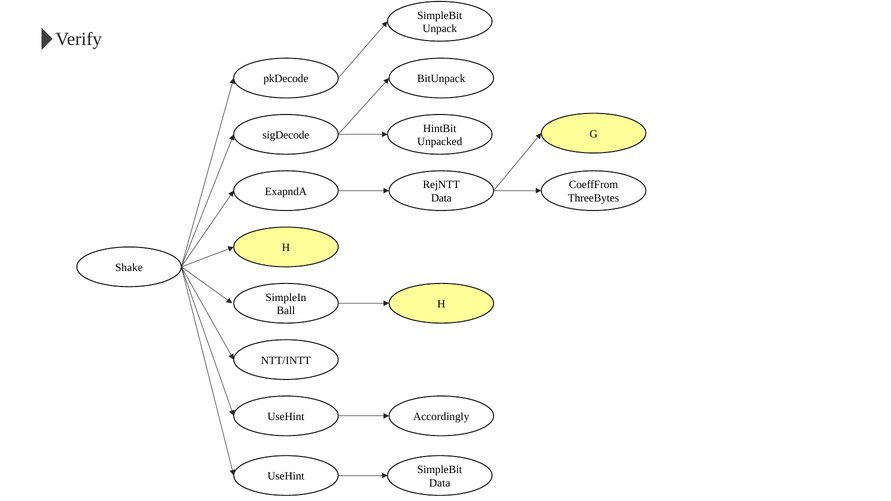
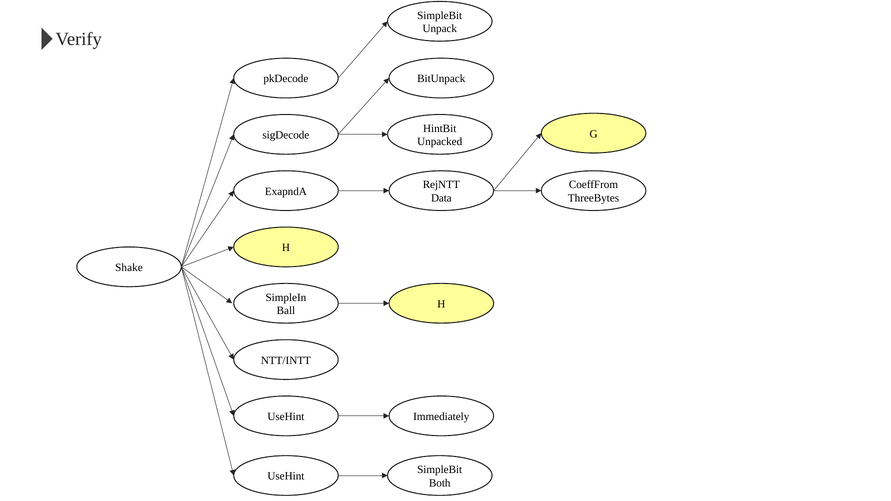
Accordingly: Accordingly -> Immediately
Data at (440, 483): Data -> Both
